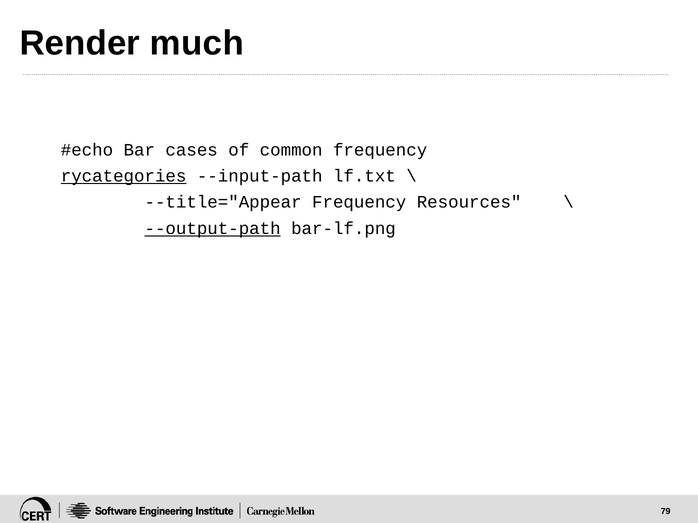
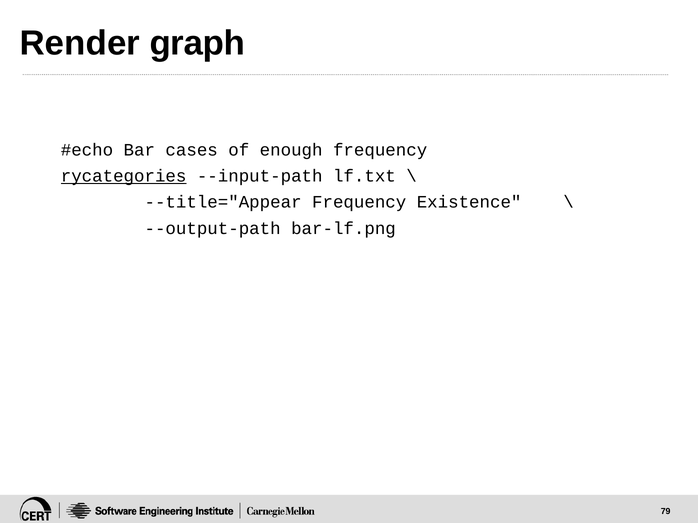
much: much -> graph
common: common -> enough
Resources: Resources -> Existence
--output-path underline: present -> none
